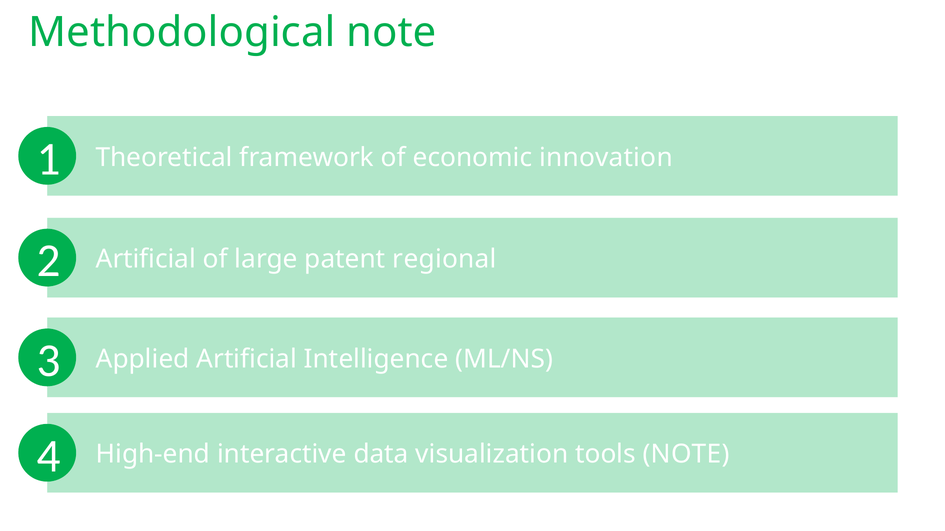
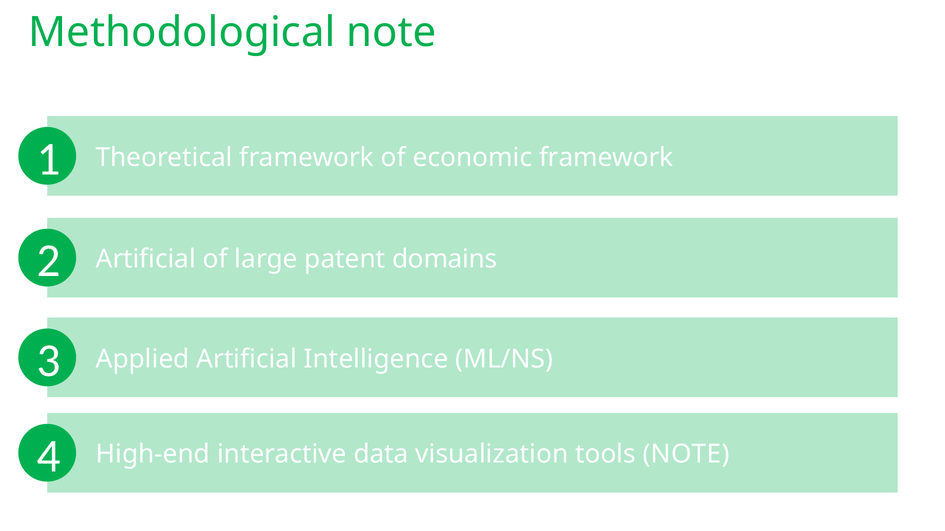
economic innovation: innovation -> framework
regional: regional -> domains
